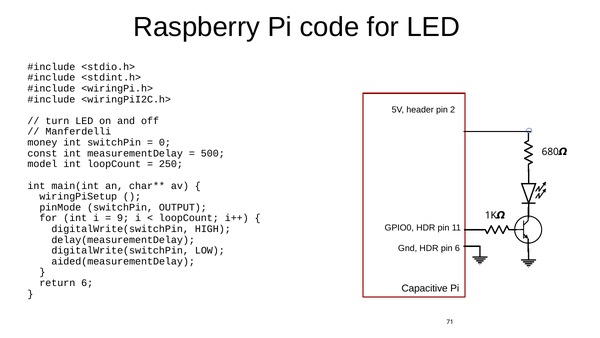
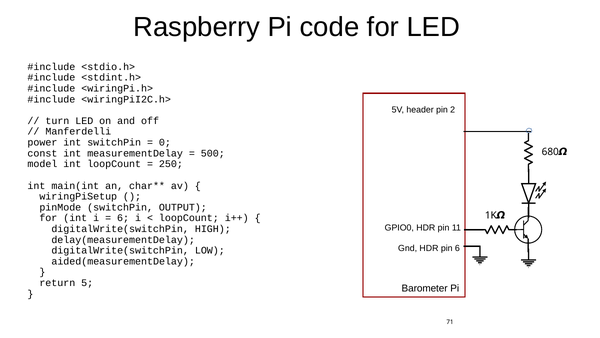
money: money -> power
9 at (123, 218): 9 -> 6
return 6: 6 -> 5
Capacitive: Capacitive -> Barometer
